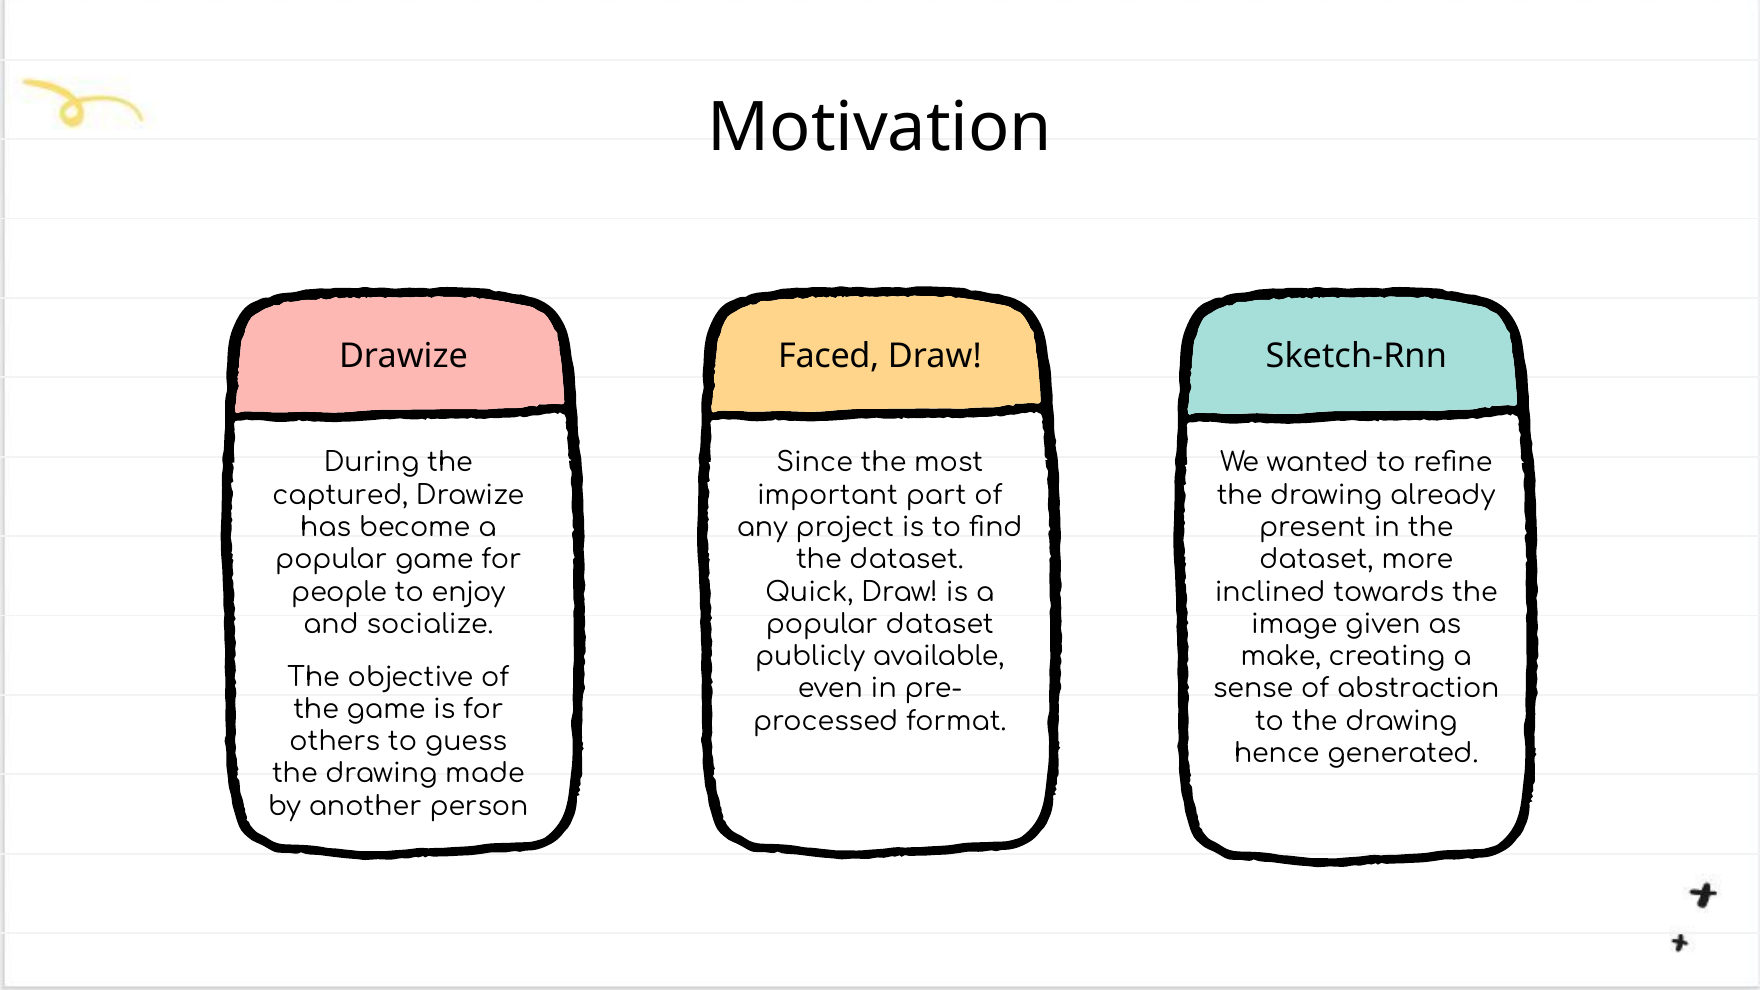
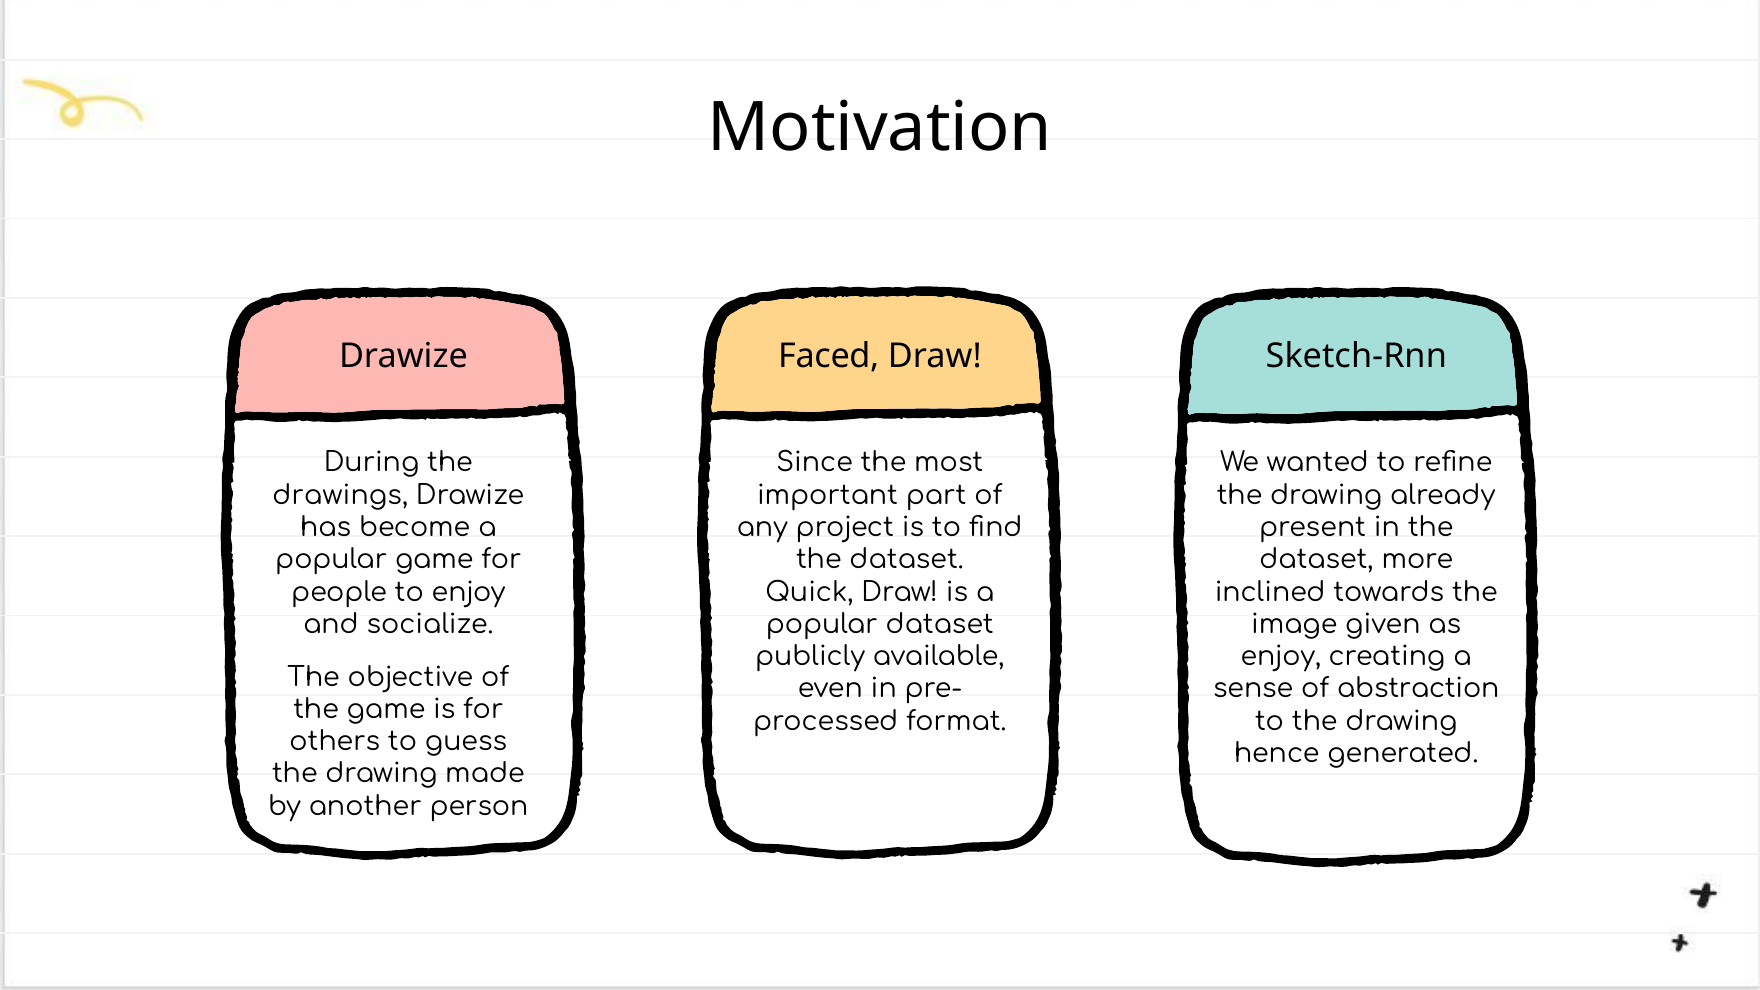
captured: captured -> drawings
make at (1281, 657): make -> enjoy
